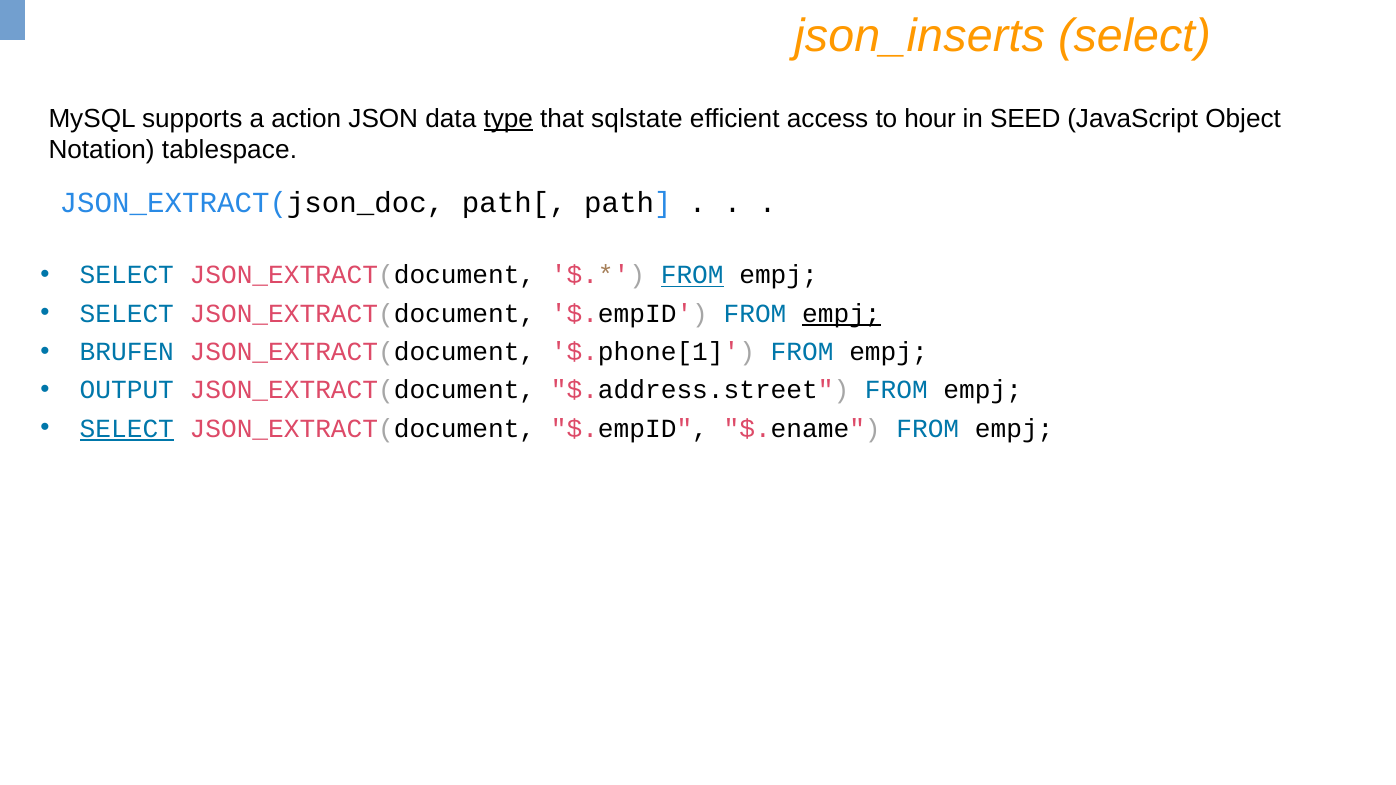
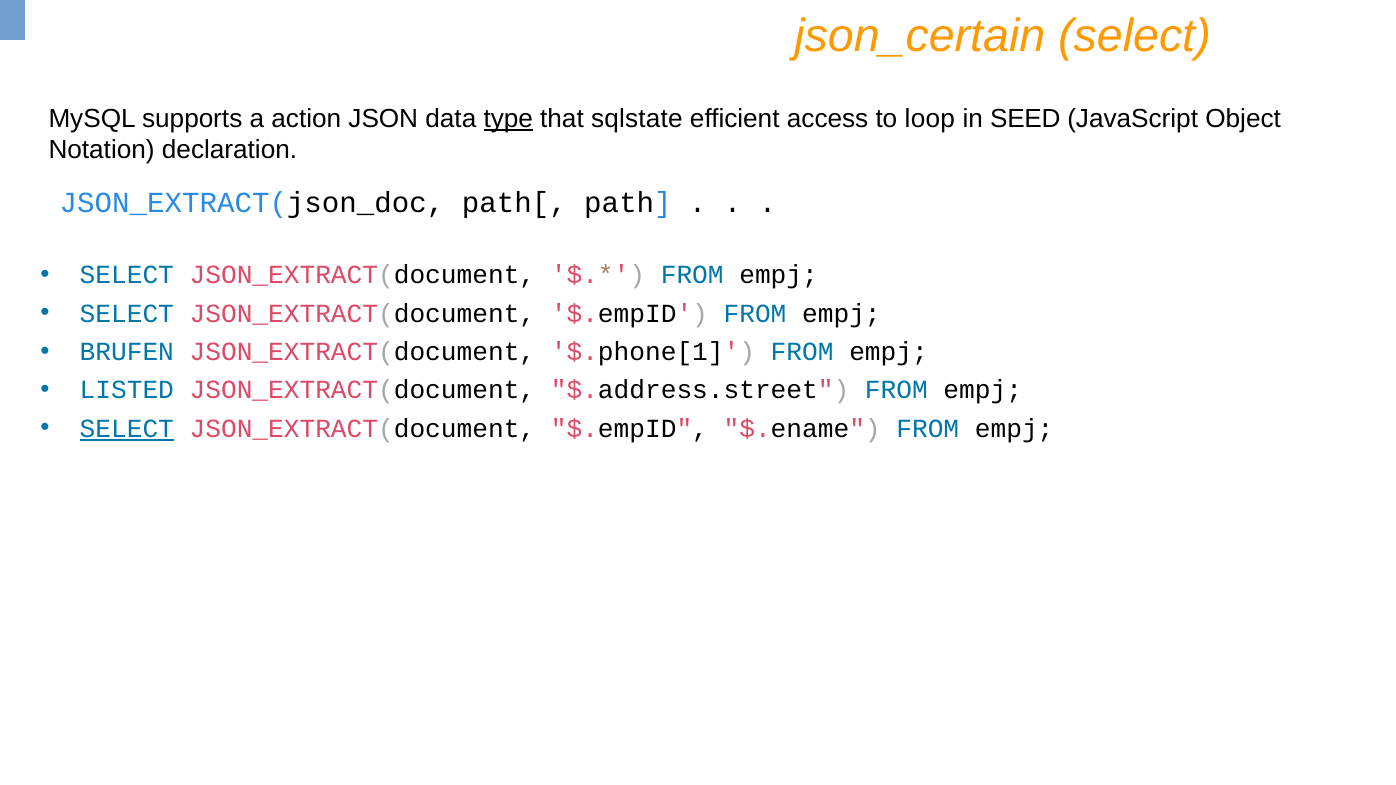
json_inserts: json_inserts -> json_certain
hour: hour -> loop
tablespace: tablespace -> declaration
FROM at (692, 275) underline: present -> none
empj at (841, 314) underline: present -> none
OUTPUT: OUTPUT -> LISTED
